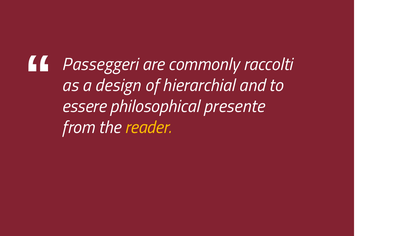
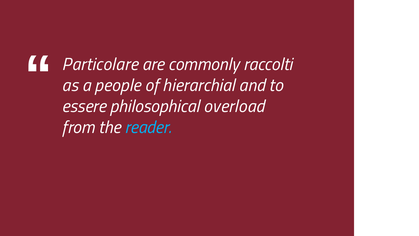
Passeggeri: Passeggeri -> Particolare
design: design -> people
presente: presente -> overload
reader colour: yellow -> light blue
